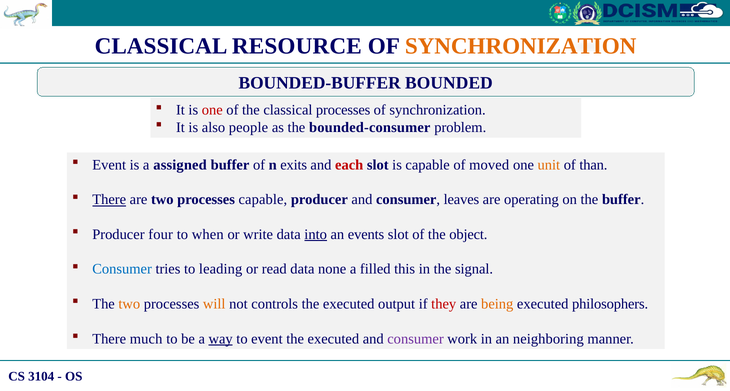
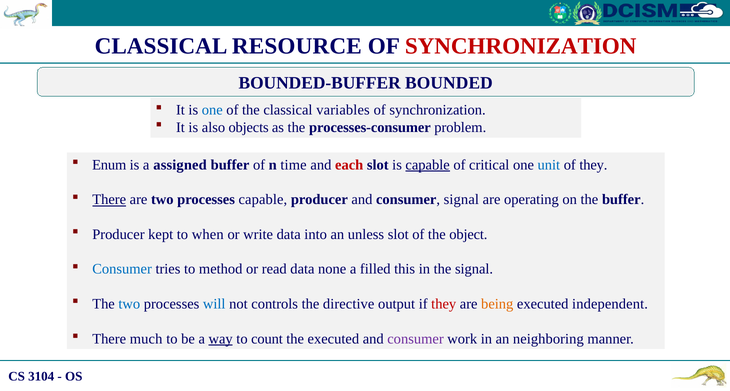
SYNCHRONIZATION at (521, 46) colour: orange -> red
one at (212, 110) colour: red -> blue
classical processes: processes -> variables
people: people -> objects
bounded-consumer: bounded-consumer -> processes-consumer
Event at (109, 165): Event -> Enum
exits: exits -> time
capable at (428, 165) underline: none -> present
moved: moved -> critical
unit colour: orange -> blue
of than: than -> they
consumer leaves: leaves -> signal
four: four -> kept
into underline: present -> none
events: events -> unless
leading: leading -> method
two at (129, 304) colour: orange -> blue
will colour: orange -> blue
executed at (349, 304): executed -> directive
philosophers: philosophers -> independent
to event: event -> count
